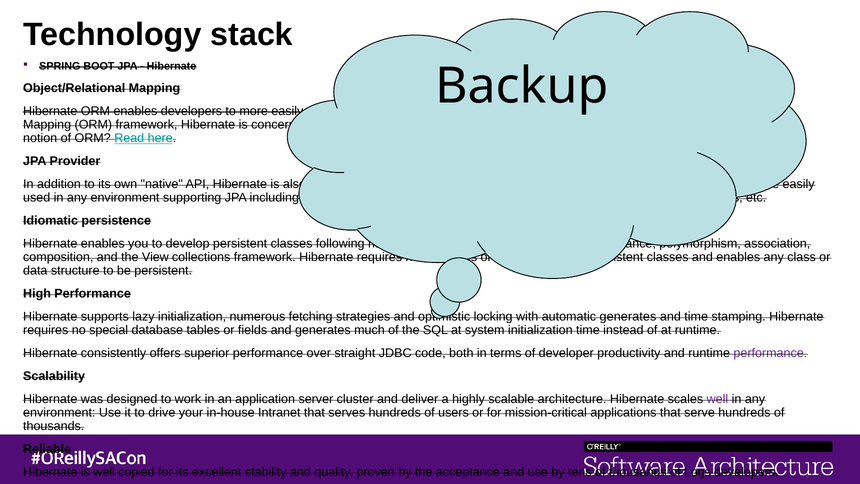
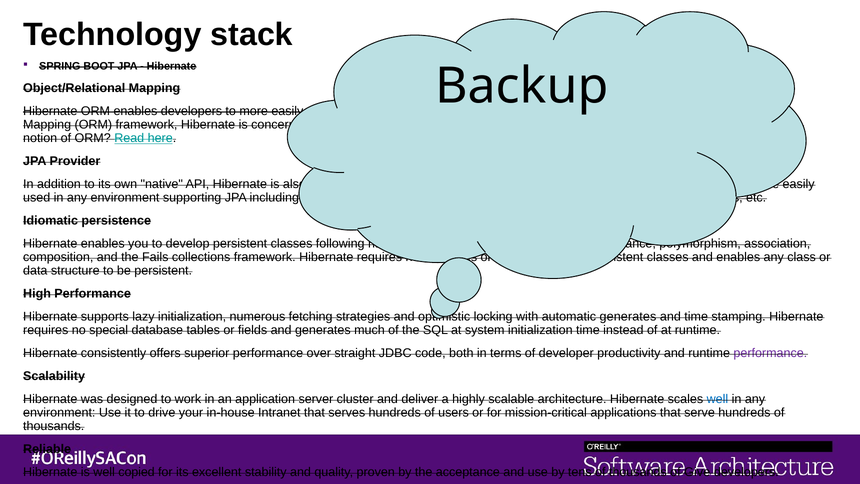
View: View -> Fails
well at (717, 399) colour: purple -> blue
Logs: Logs -> Give
